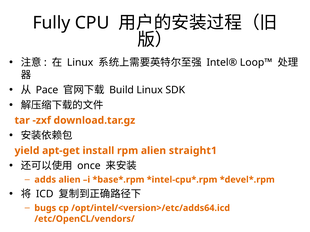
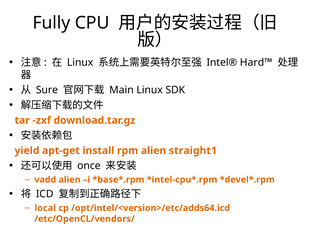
Loop™: Loop™ -> Hard™
Pace: Pace -> Sure
Build: Build -> Main
adds: adds -> vadd
bugs: bugs -> local
